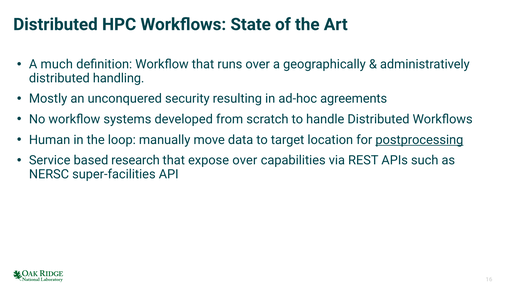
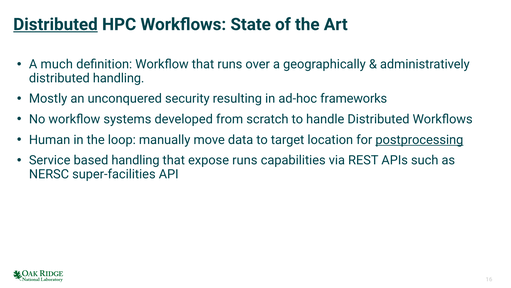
Distributed at (55, 24) underline: none -> present
agreements: agreements -> frameworks
based research: research -> handling
expose over: over -> runs
